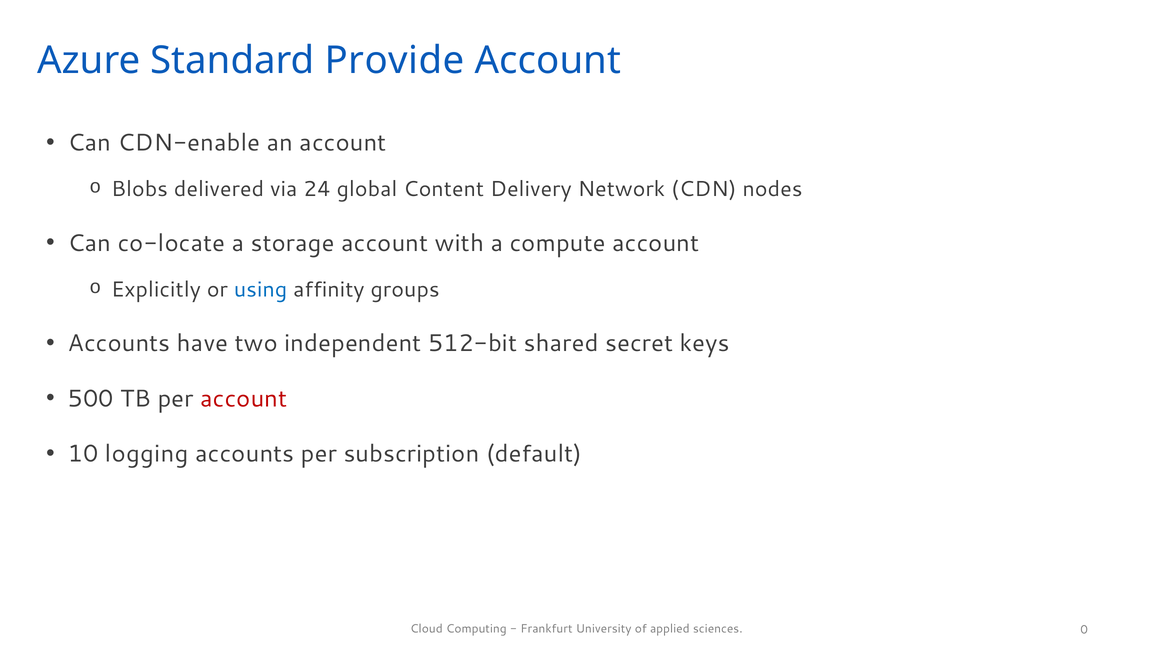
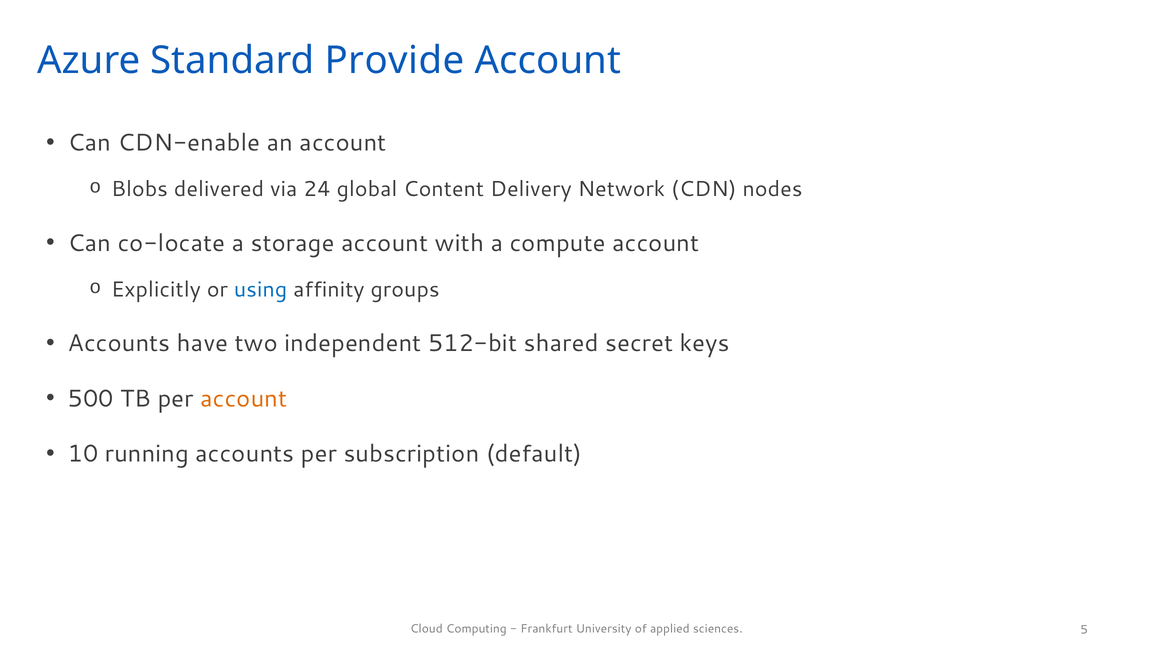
account at (244, 398) colour: red -> orange
logging: logging -> running
0: 0 -> 5
